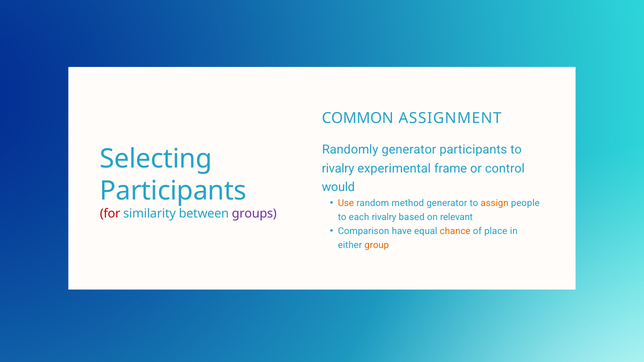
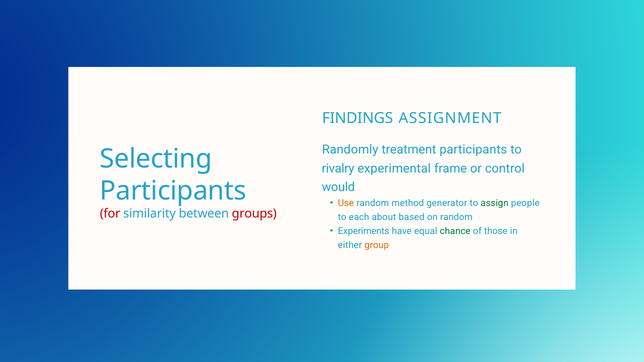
COMMON: COMMON -> FINDINGS
Randomly generator: generator -> treatment
assign colour: orange -> green
groups colour: purple -> red
each rivalry: rivalry -> about
on relevant: relevant -> random
Comparison: Comparison -> Experiments
chance colour: orange -> green
place: place -> those
